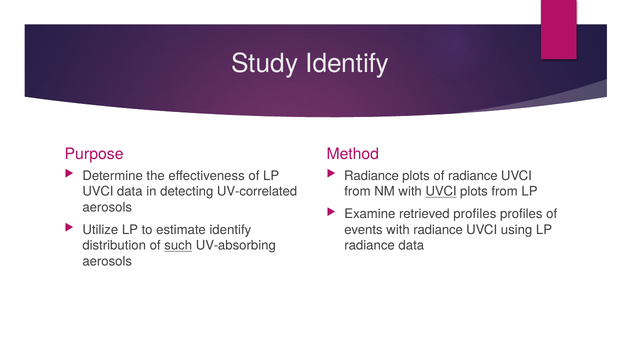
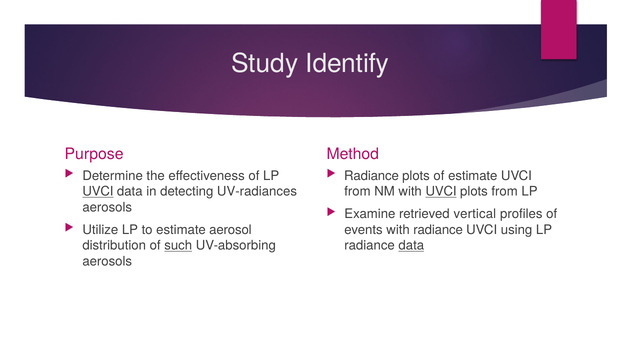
of radiance: radiance -> estimate
UVCI at (98, 192) underline: none -> present
UV-correlated: UV-correlated -> UV-radiances
retrieved profiles: profiles -> vertical
estimate identify: identify -> aerosol
data at (411, 246) underline: none -> present
